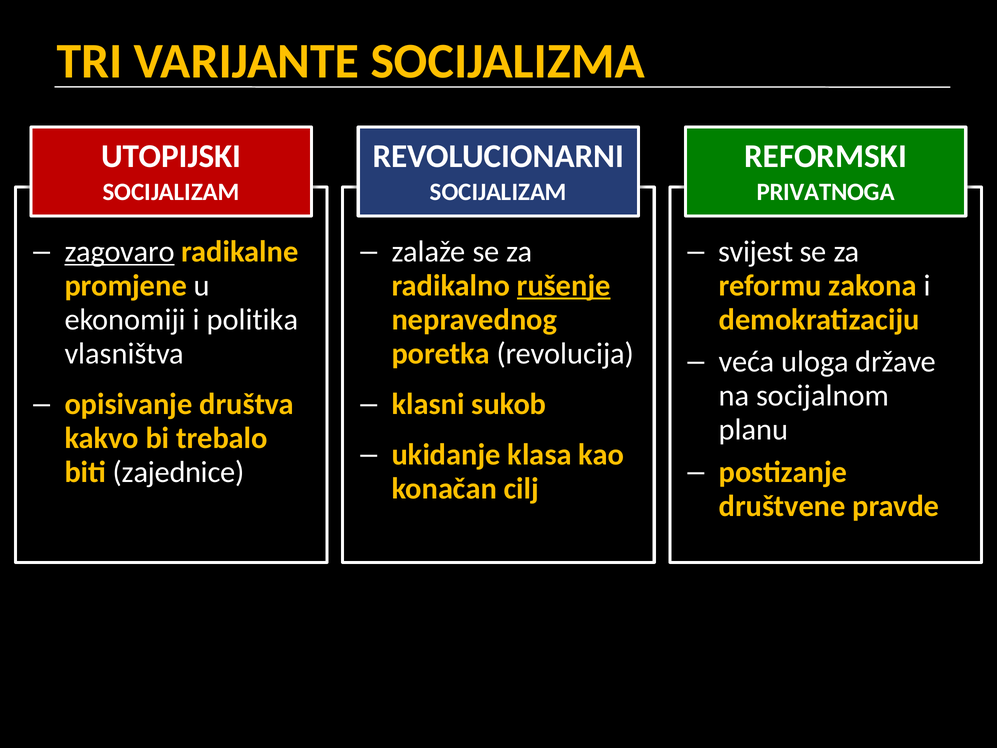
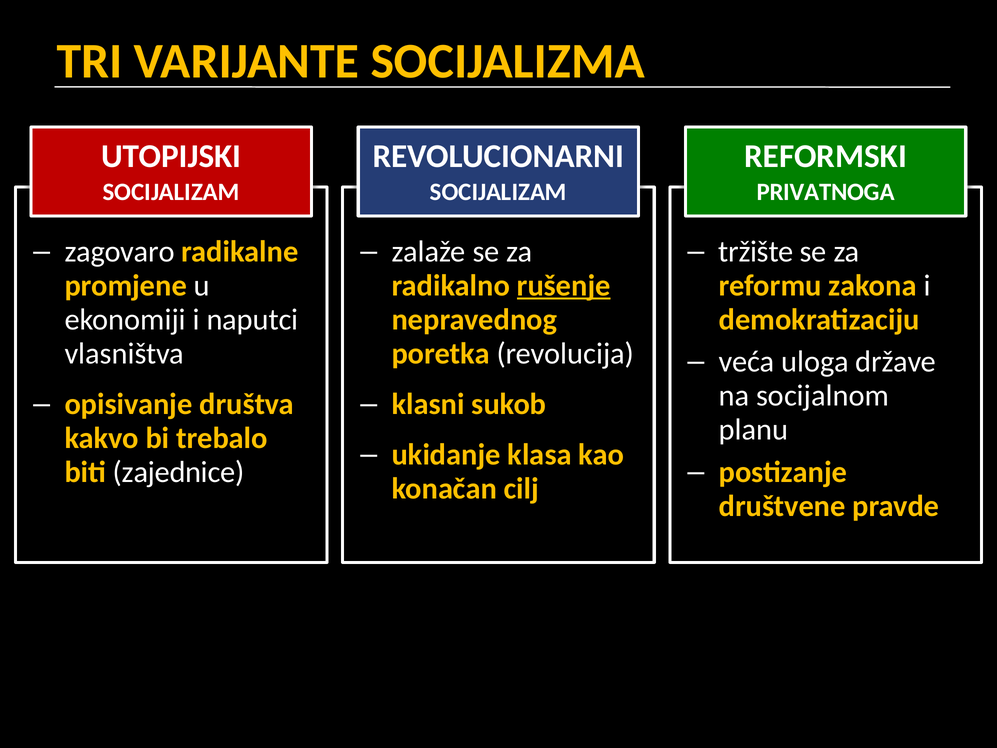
zagovaro underline: present -> none
svijest: svijest -> tržište
politika: politika -> naputci
